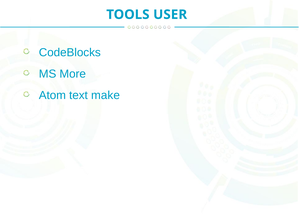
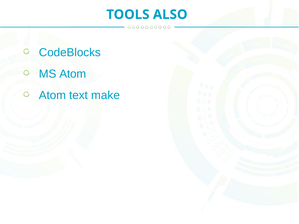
USER: USER -> ALSO
MS More: More -> Atom
